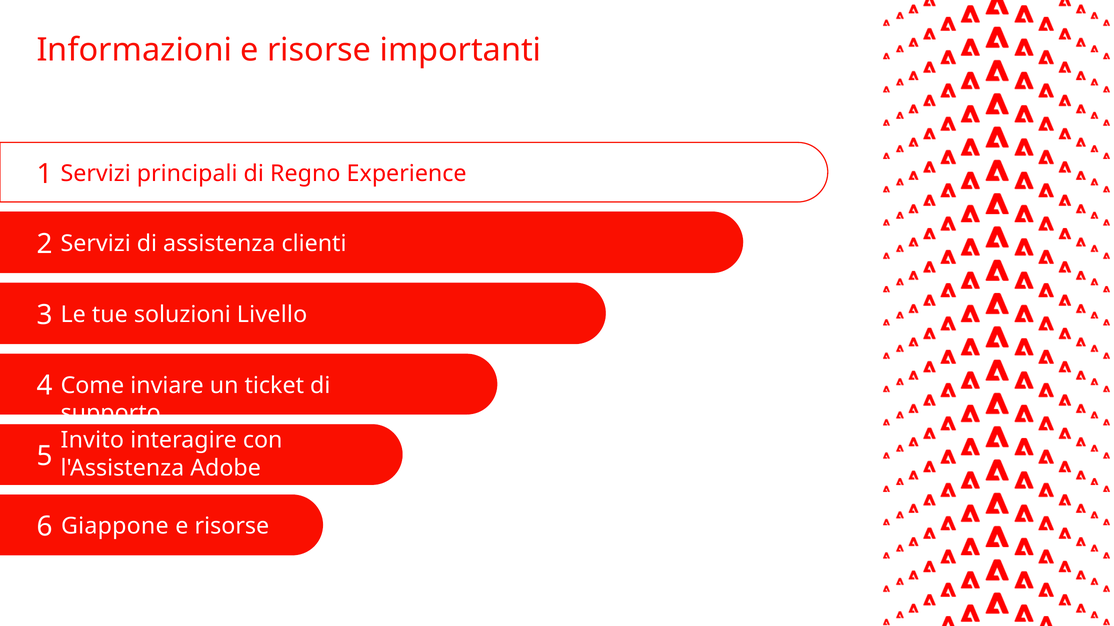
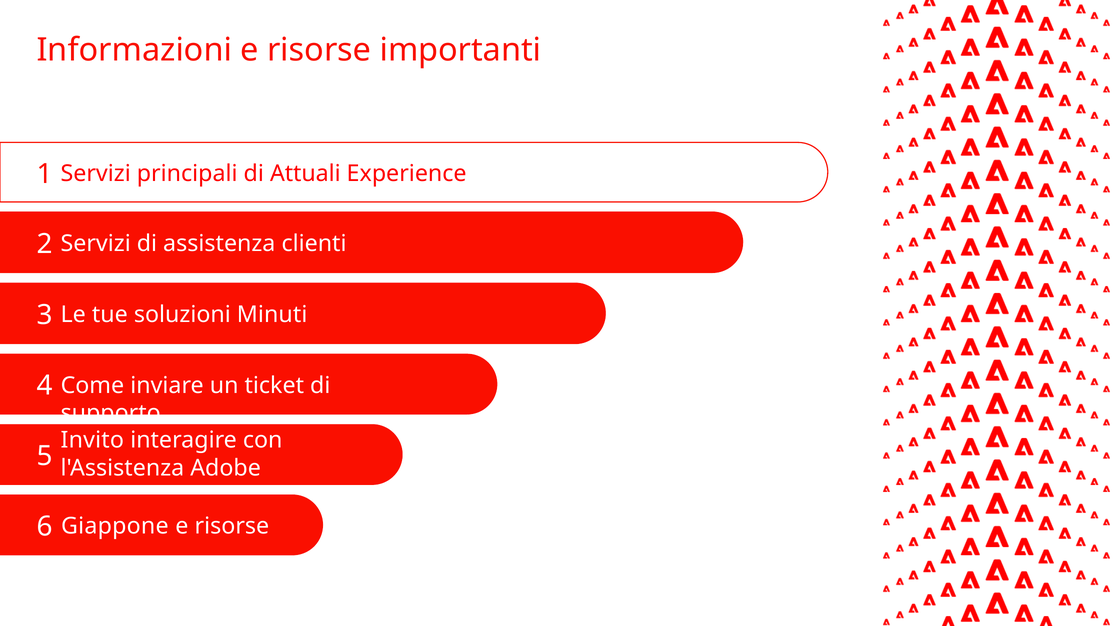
Regno: Regno -> Attuali
Livello: Livello -> Minuti
